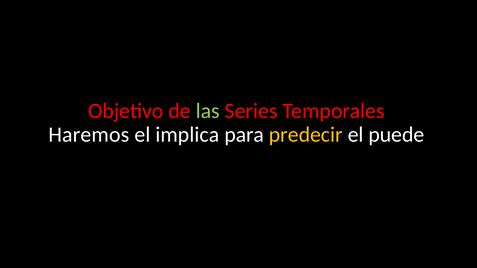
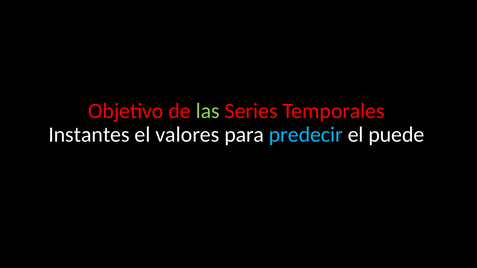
Haremos: Haremos -> Instantes
implica: implica -> valores
predecir colour: yellow -> light blue
